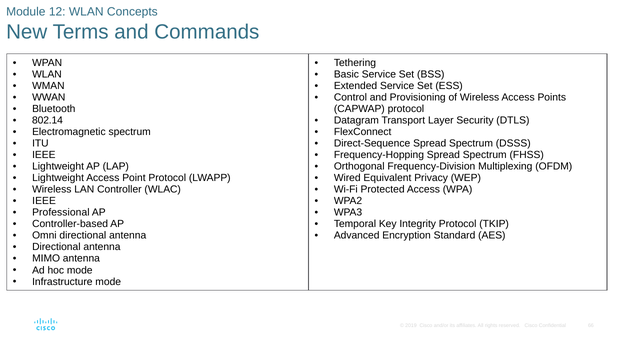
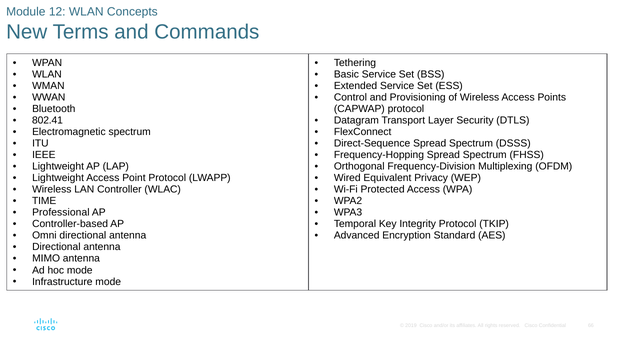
802.14: 802.14 -> 802.41
IEEE at (44, 201): IEEE -> TIME
